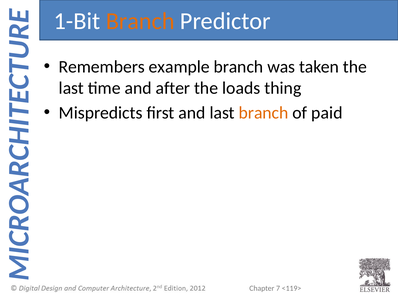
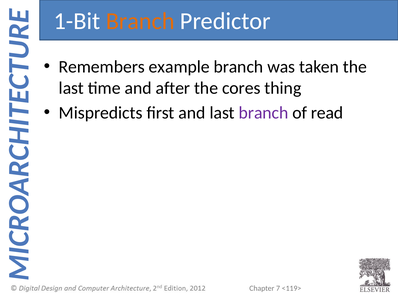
loads: loads -> cores
branch at (264, 113) colour: orange -> purple
paid: paid -> read
